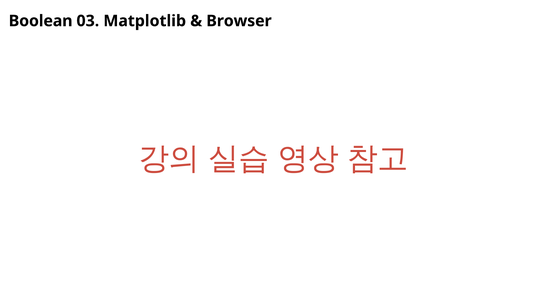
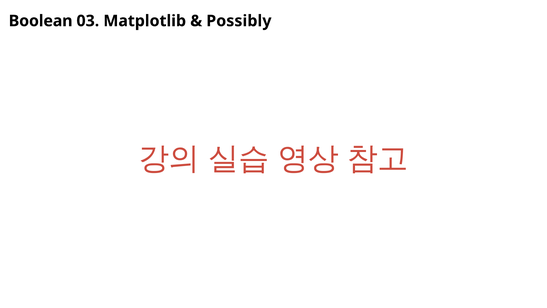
Browser: Browser -> Possibly
